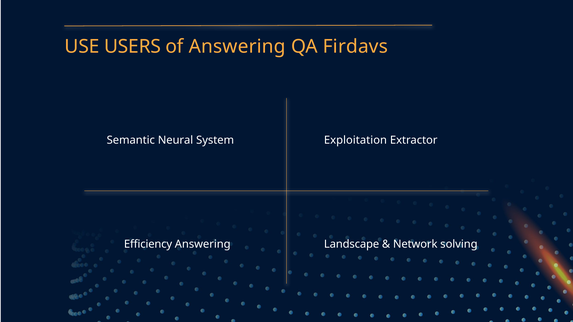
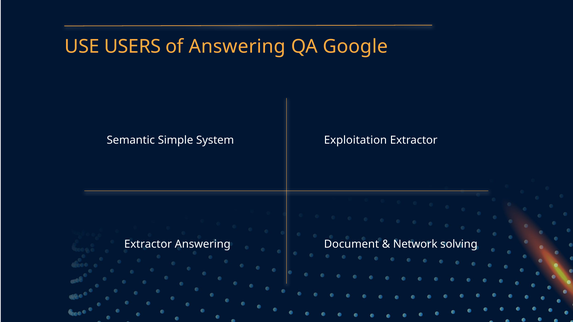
Firdavs: Firdavs -> Google
Neural: Neural -> Simple
Efficiency at (148, 245): Efficiency -> Extractor
Landscape: Landscape -> Document
